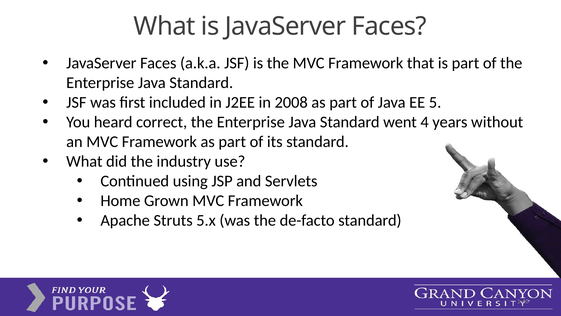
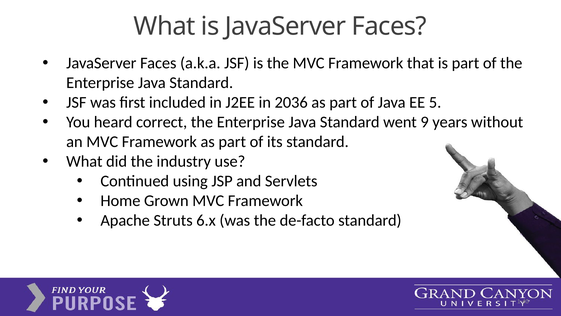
2008: 2008 -> 2036
4: 4 -> 9
5.x: 5.x -> 6.x
